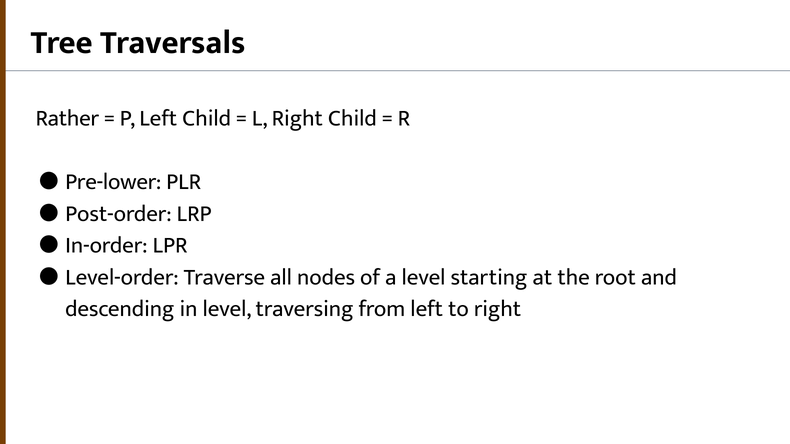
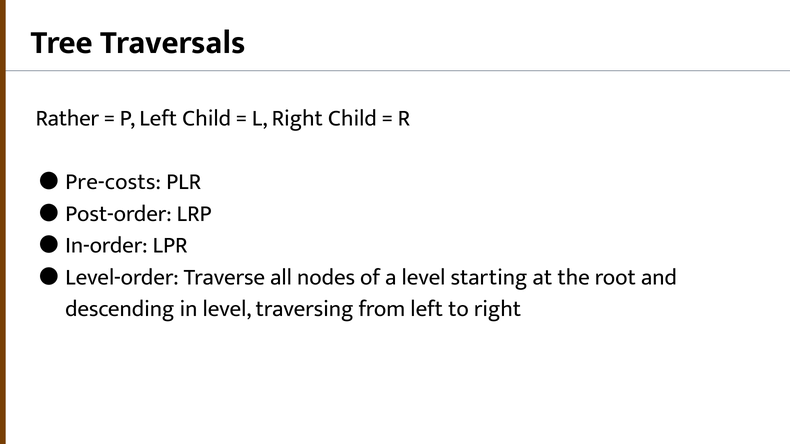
Pre-lower: Pre-lower -> Pre-costs
